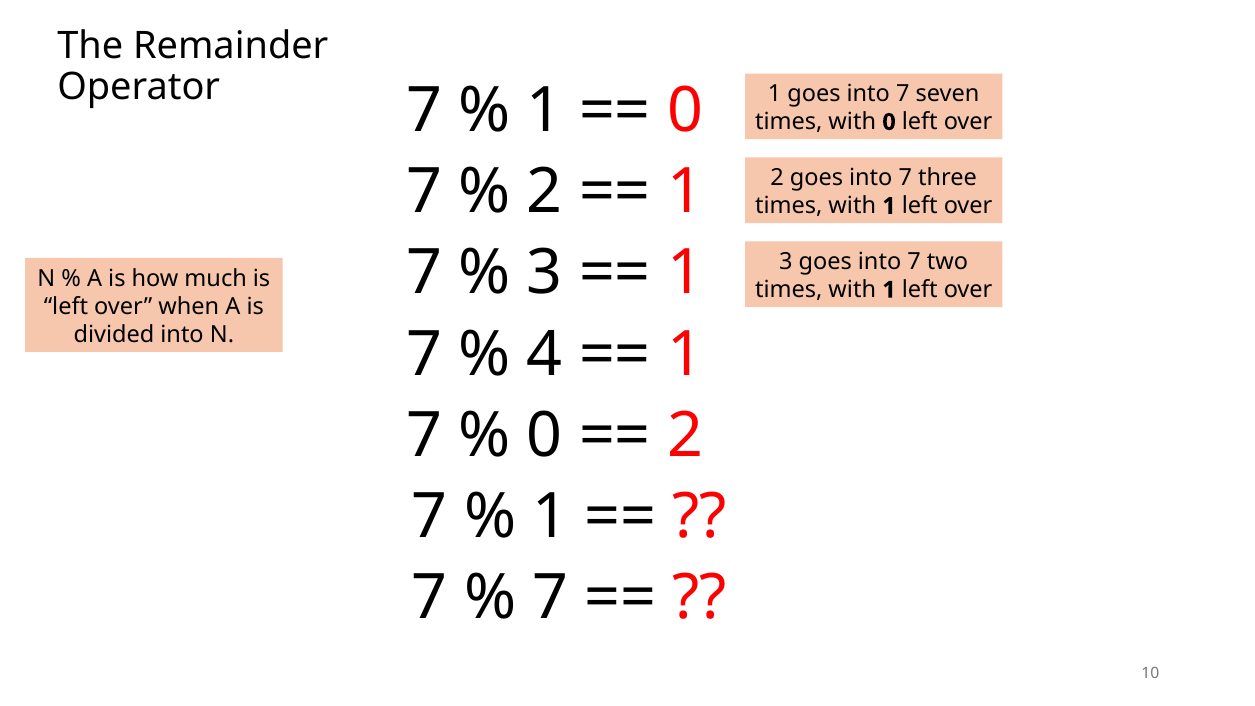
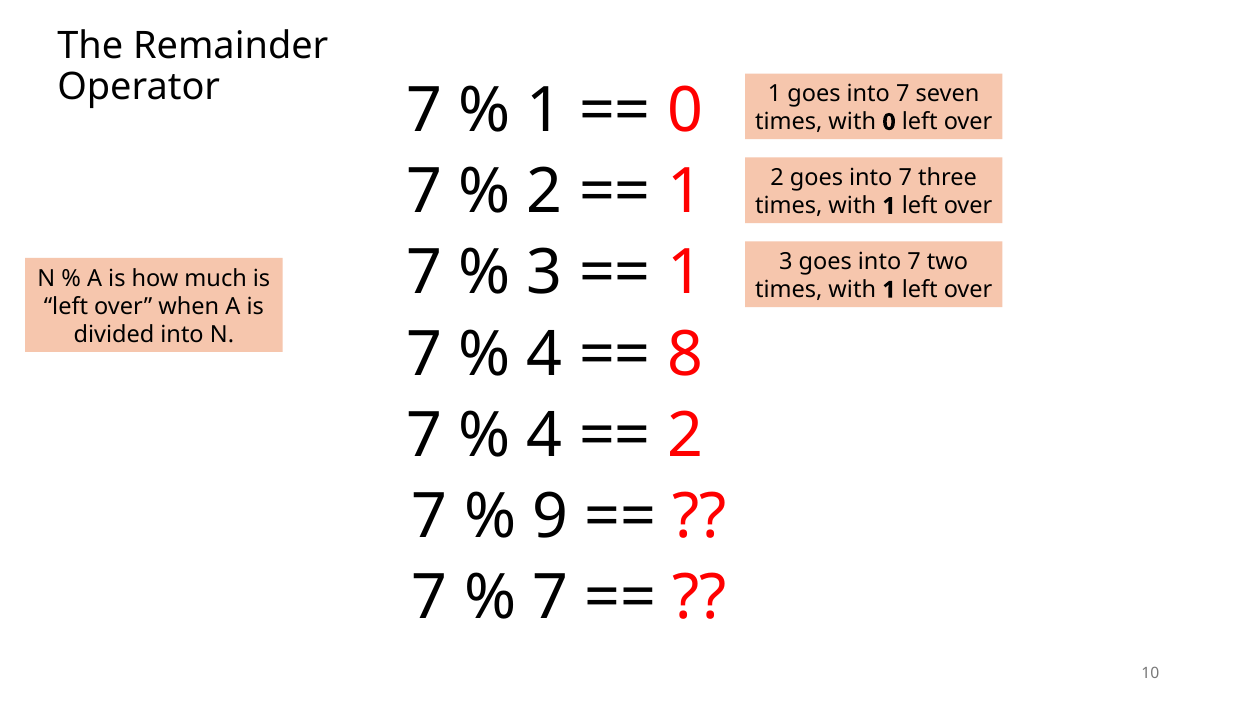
1 at (685, 354): 1 -> 8
0 at (545, 436): 0 -> 4
1 at (551, 517): 1 -> 9
